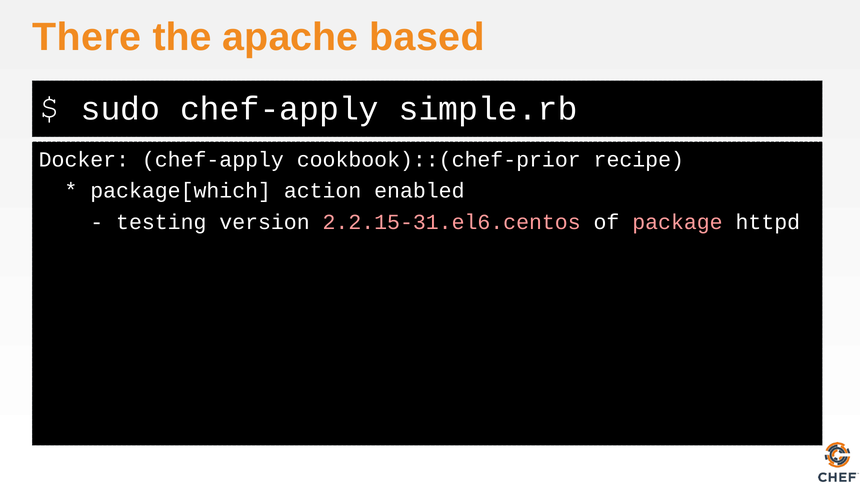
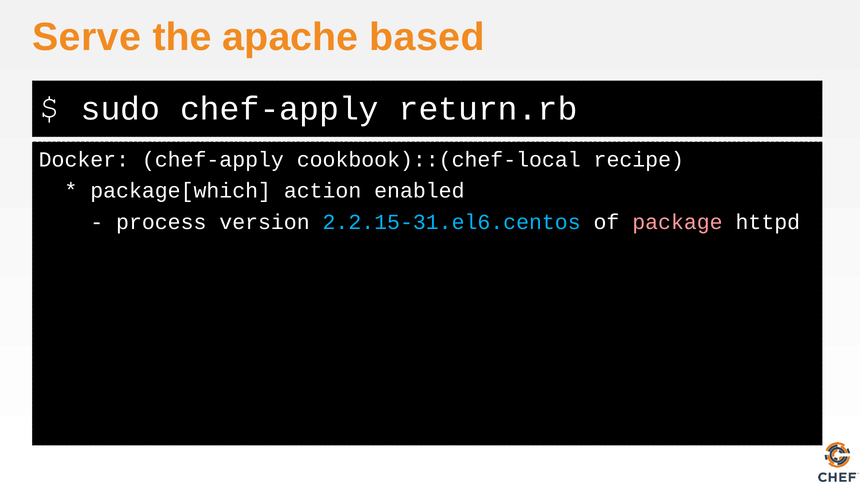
There: There -> Serve
simple.rb: simple.rb -> return.rb
cookbook)::(chef-prior: cookbook)::(chef-prior -> cookbook)::(chef-local
testing: testing -> process
2.2.15-31.el6.centos colour: pink -> light blue
